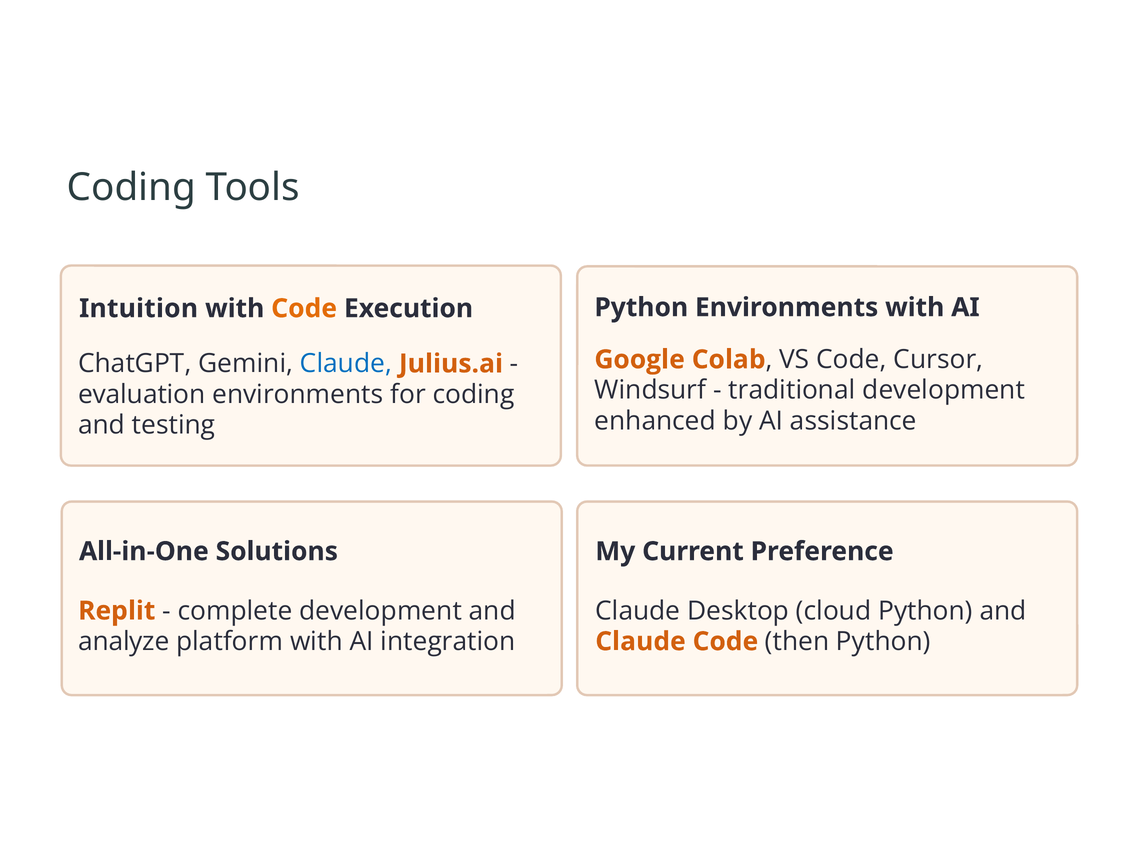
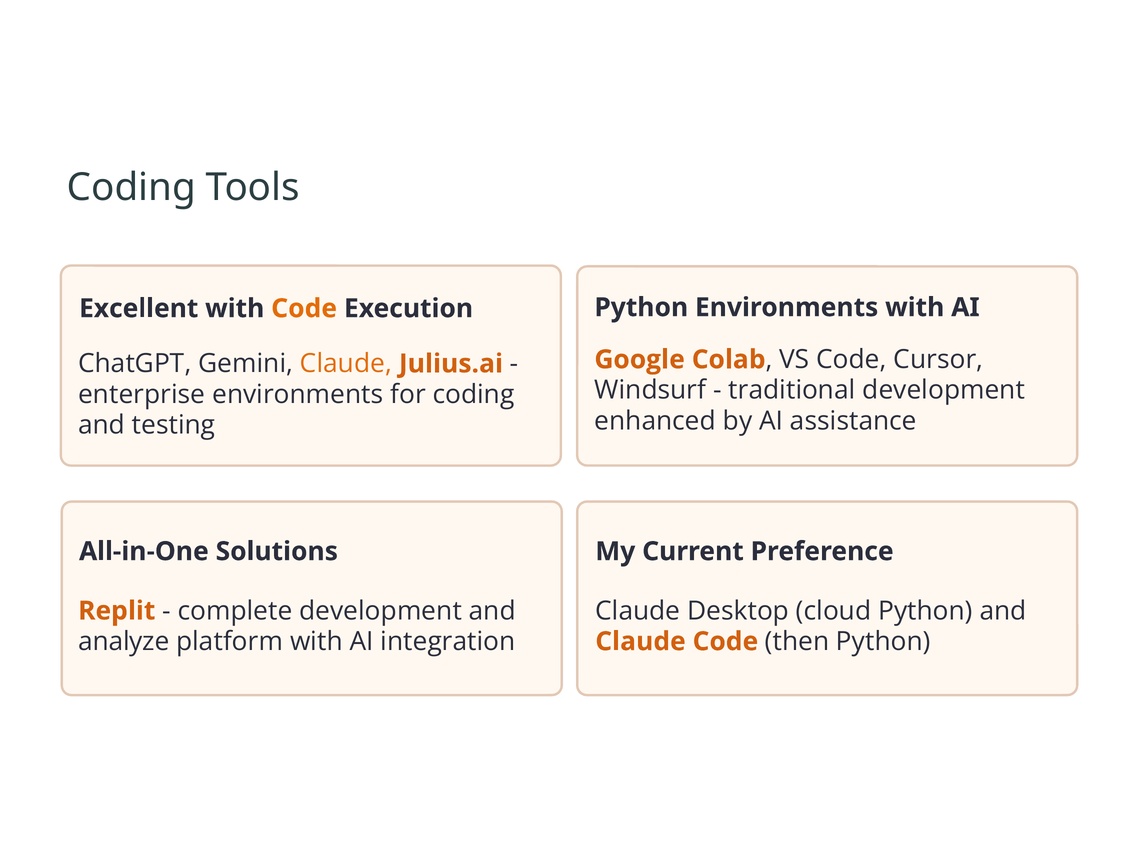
Intuition: Intuition -> Excellent
Claude at (346, 363) colour: blue -> orange
evaluation: evaluation -> enterprise
